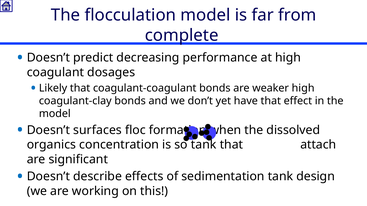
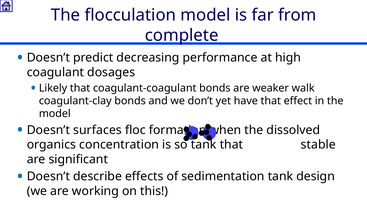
weaker high: high -> walk
attach: attach -> stable
